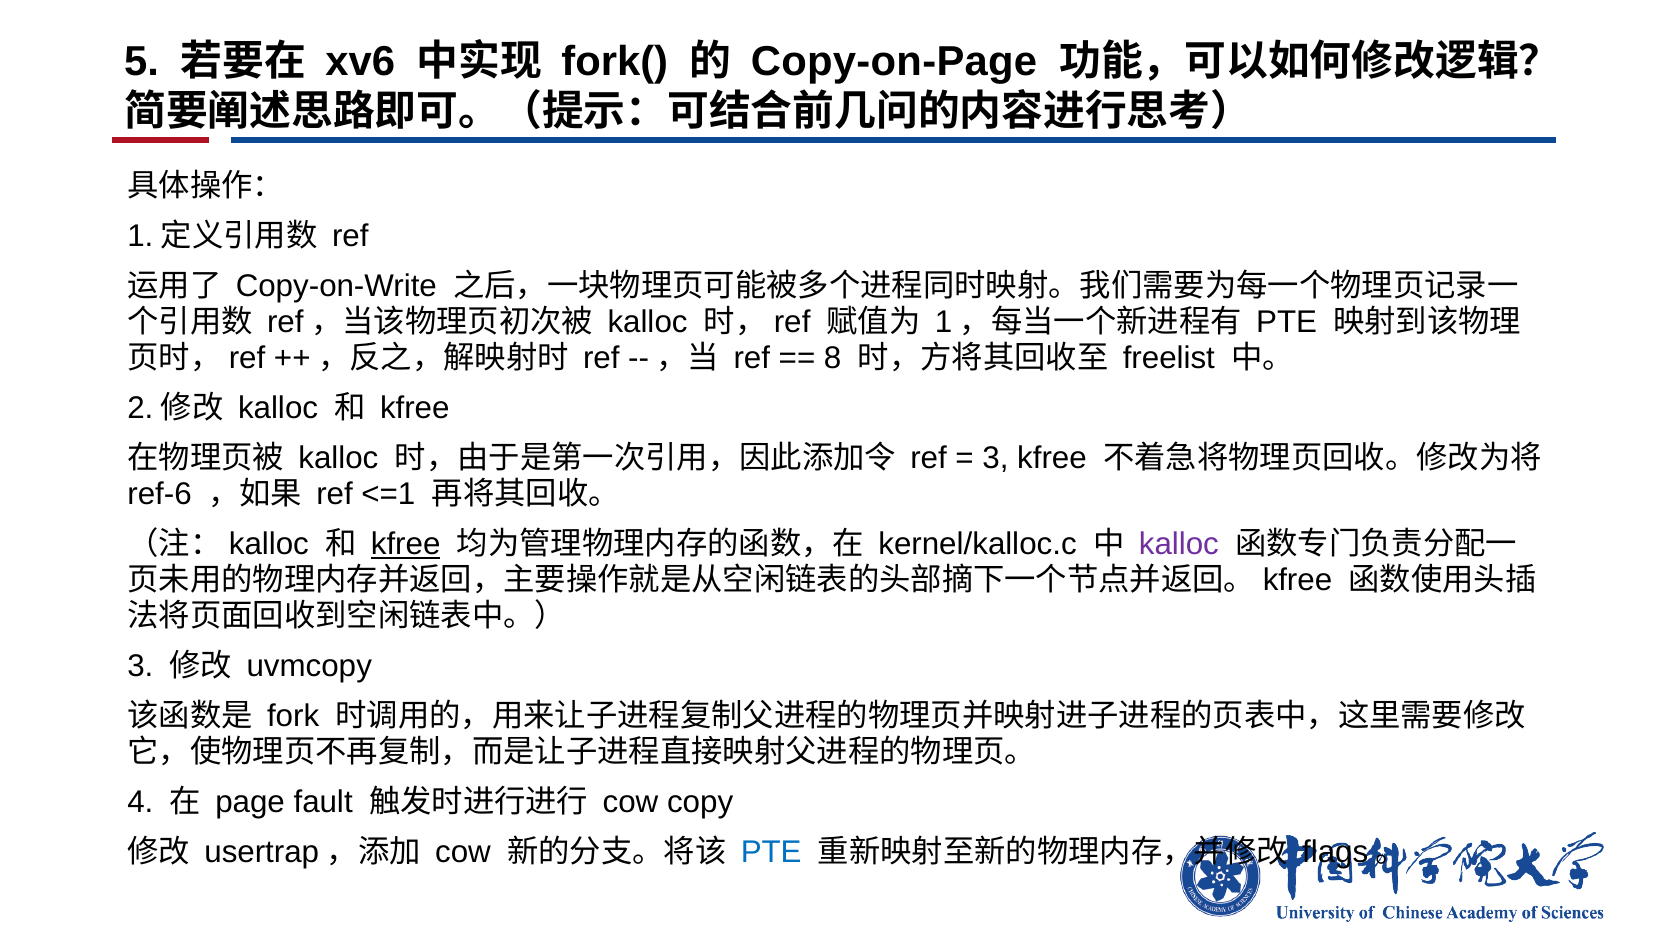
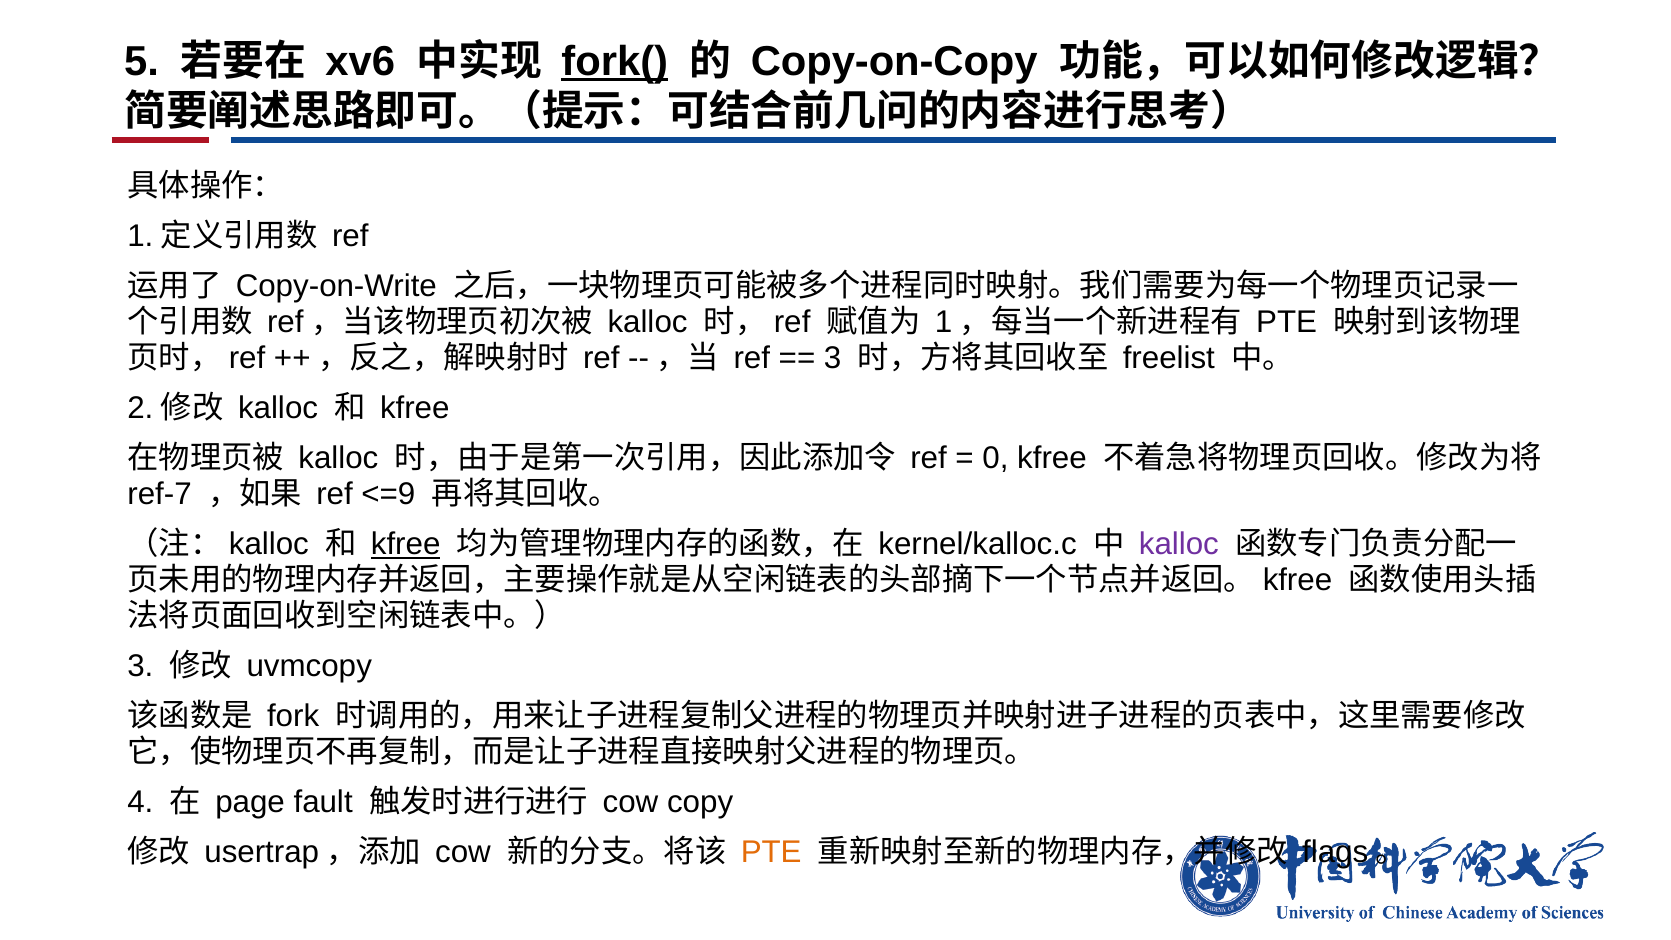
fork( underline: none -> present
Copy-on-Page: Copy-on-Page -> Copy-on-Copy
8 at (833, 358): 8 -> 3
3 at (995, 458): 3 -> 0
ref-6: ref-6 -> ref-7
<=1: <=1 -> <=9
PTE at (771, 853) colour: blue -> orange
